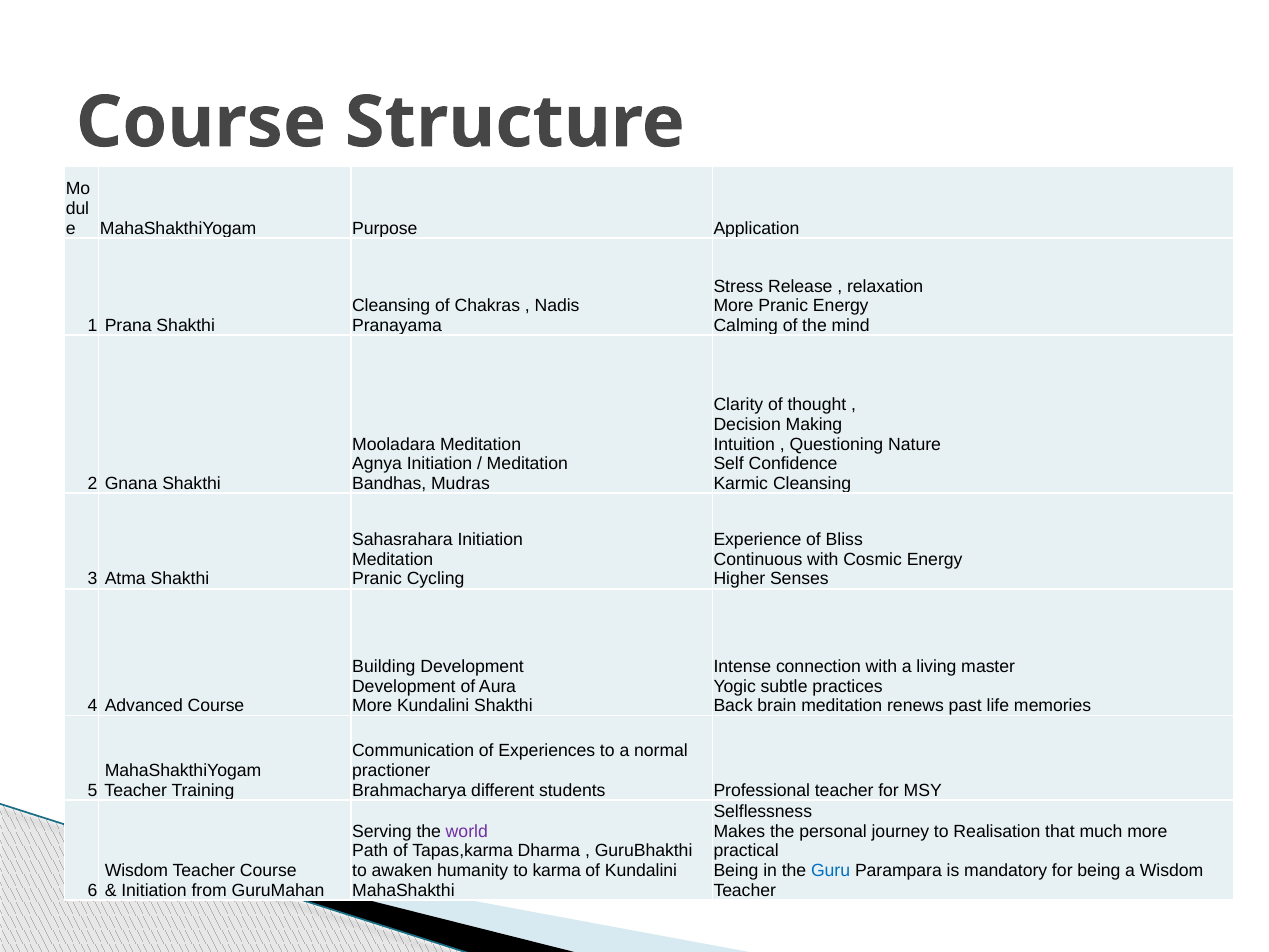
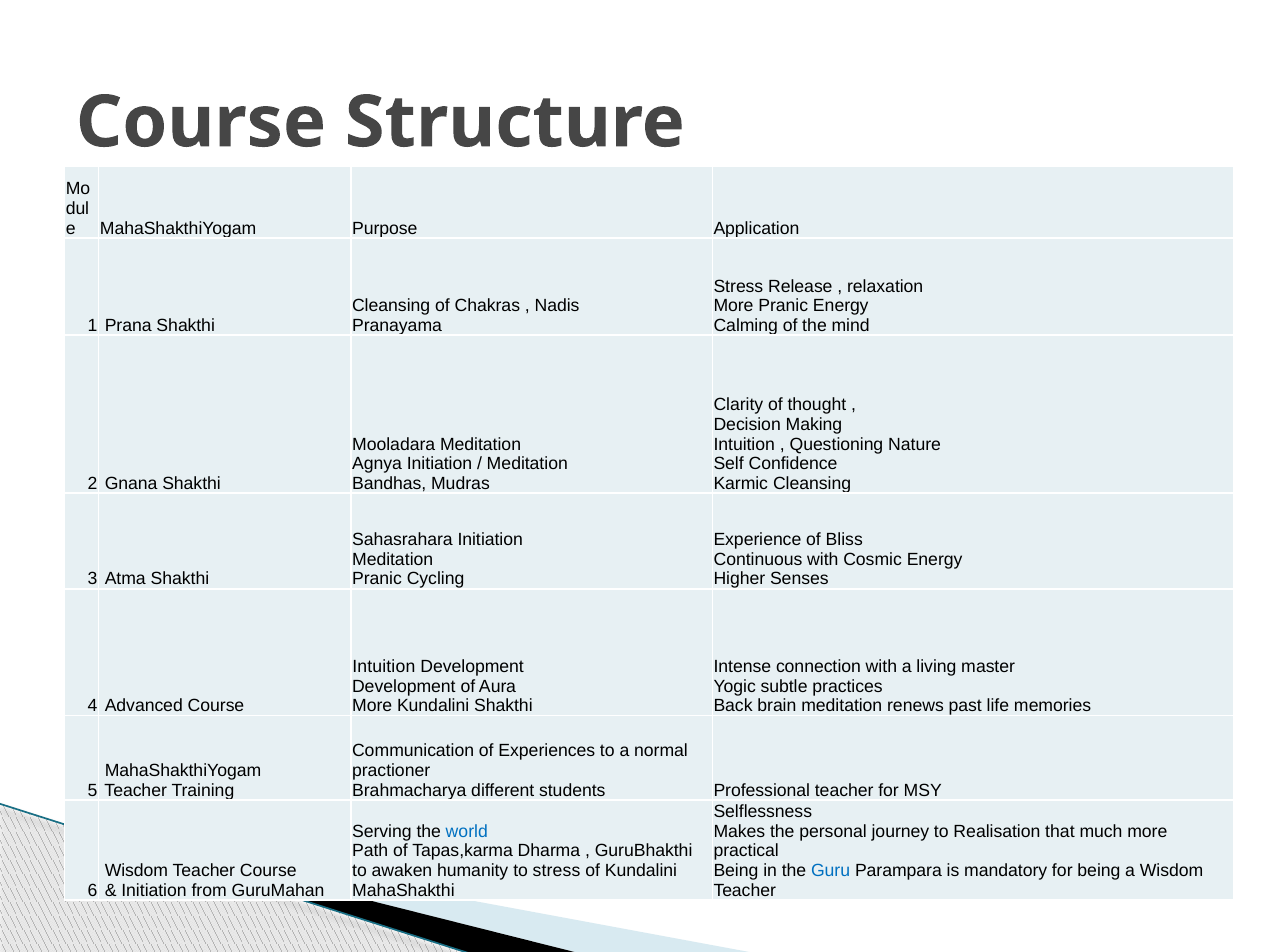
Building at (384, 666): Building -> Intuition
world colour: purple -> blue
to karma: karma -> stress
